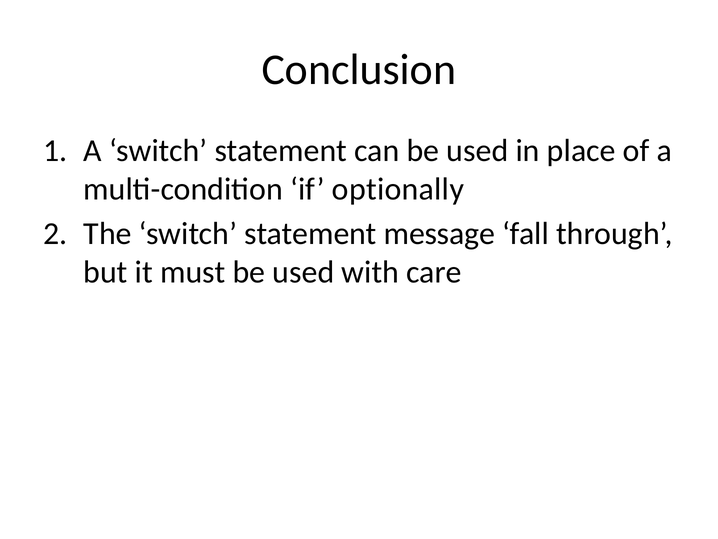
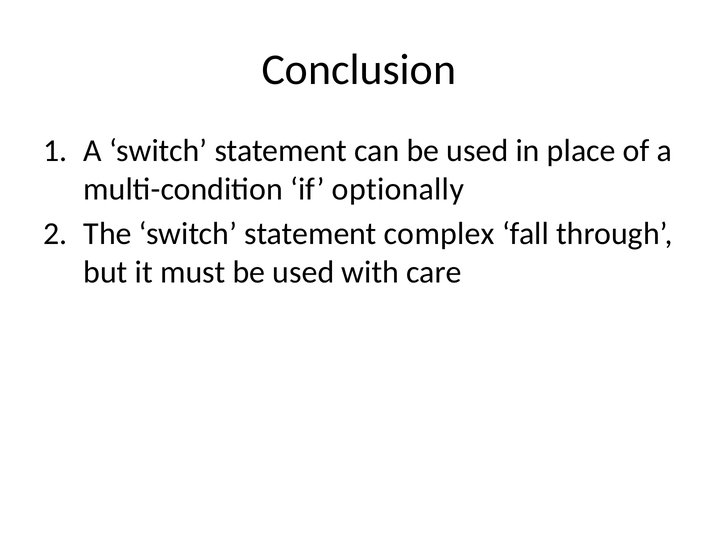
message: message -> complex
